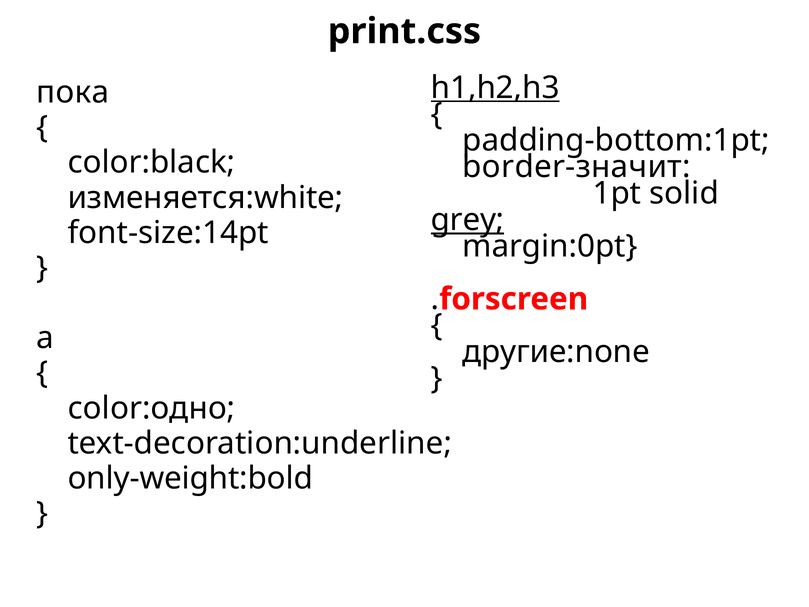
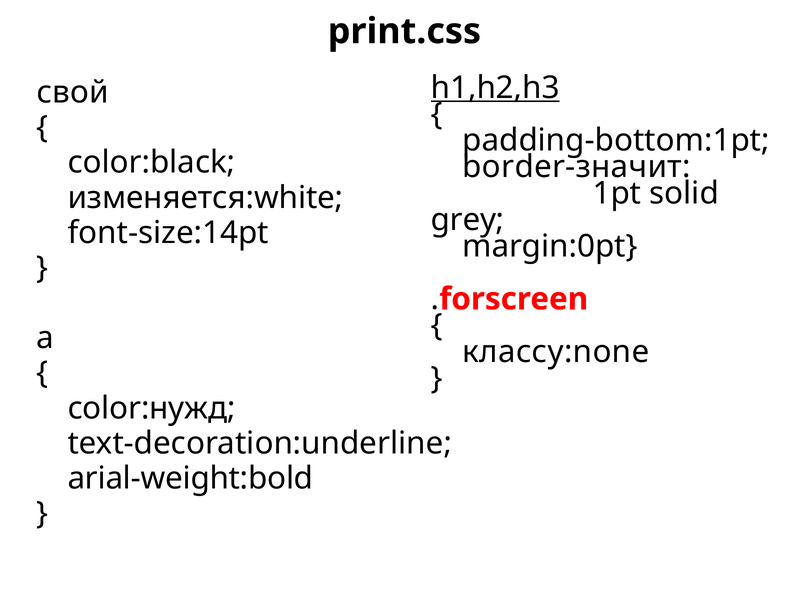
пока: пока -> свой
grey underline: present -> none
другие:none: другие:none -> классу:none
color:одно: color:одно -> color:нужд
only-weight:bold: only-weight:bold -> arial-weight:bold
